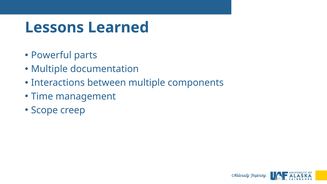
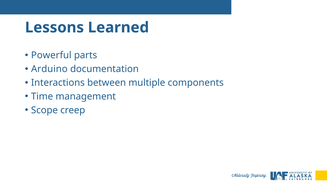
Multiple at (49, 69): Multiple -> Arduino
